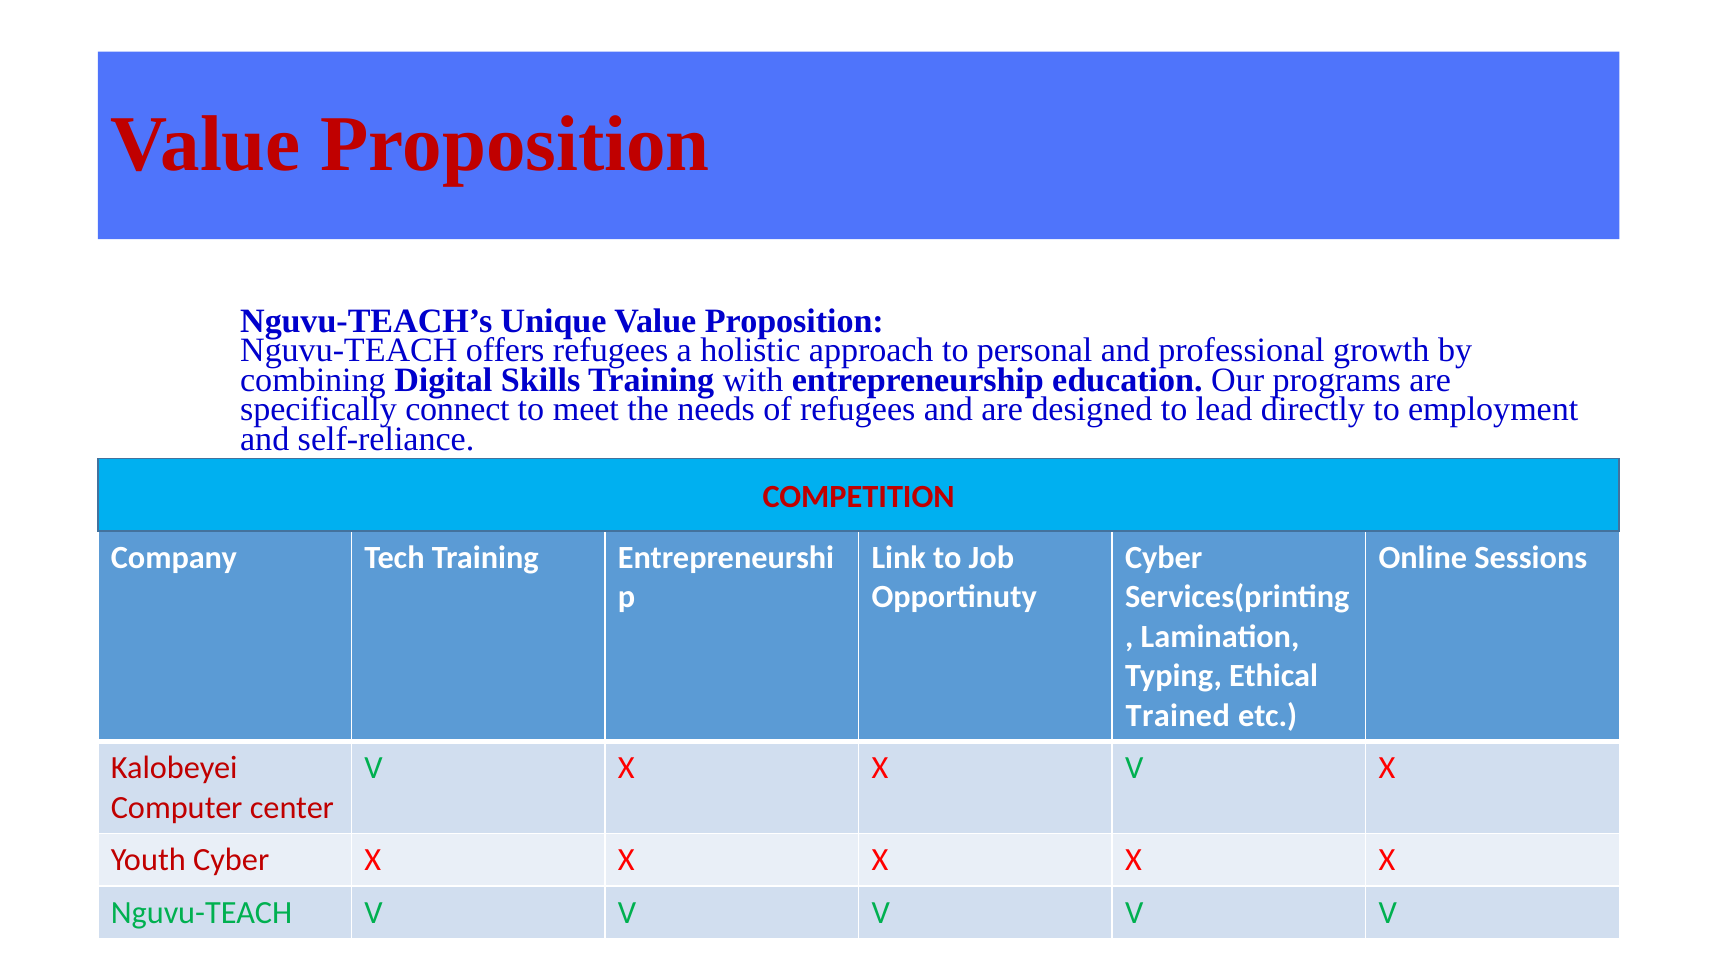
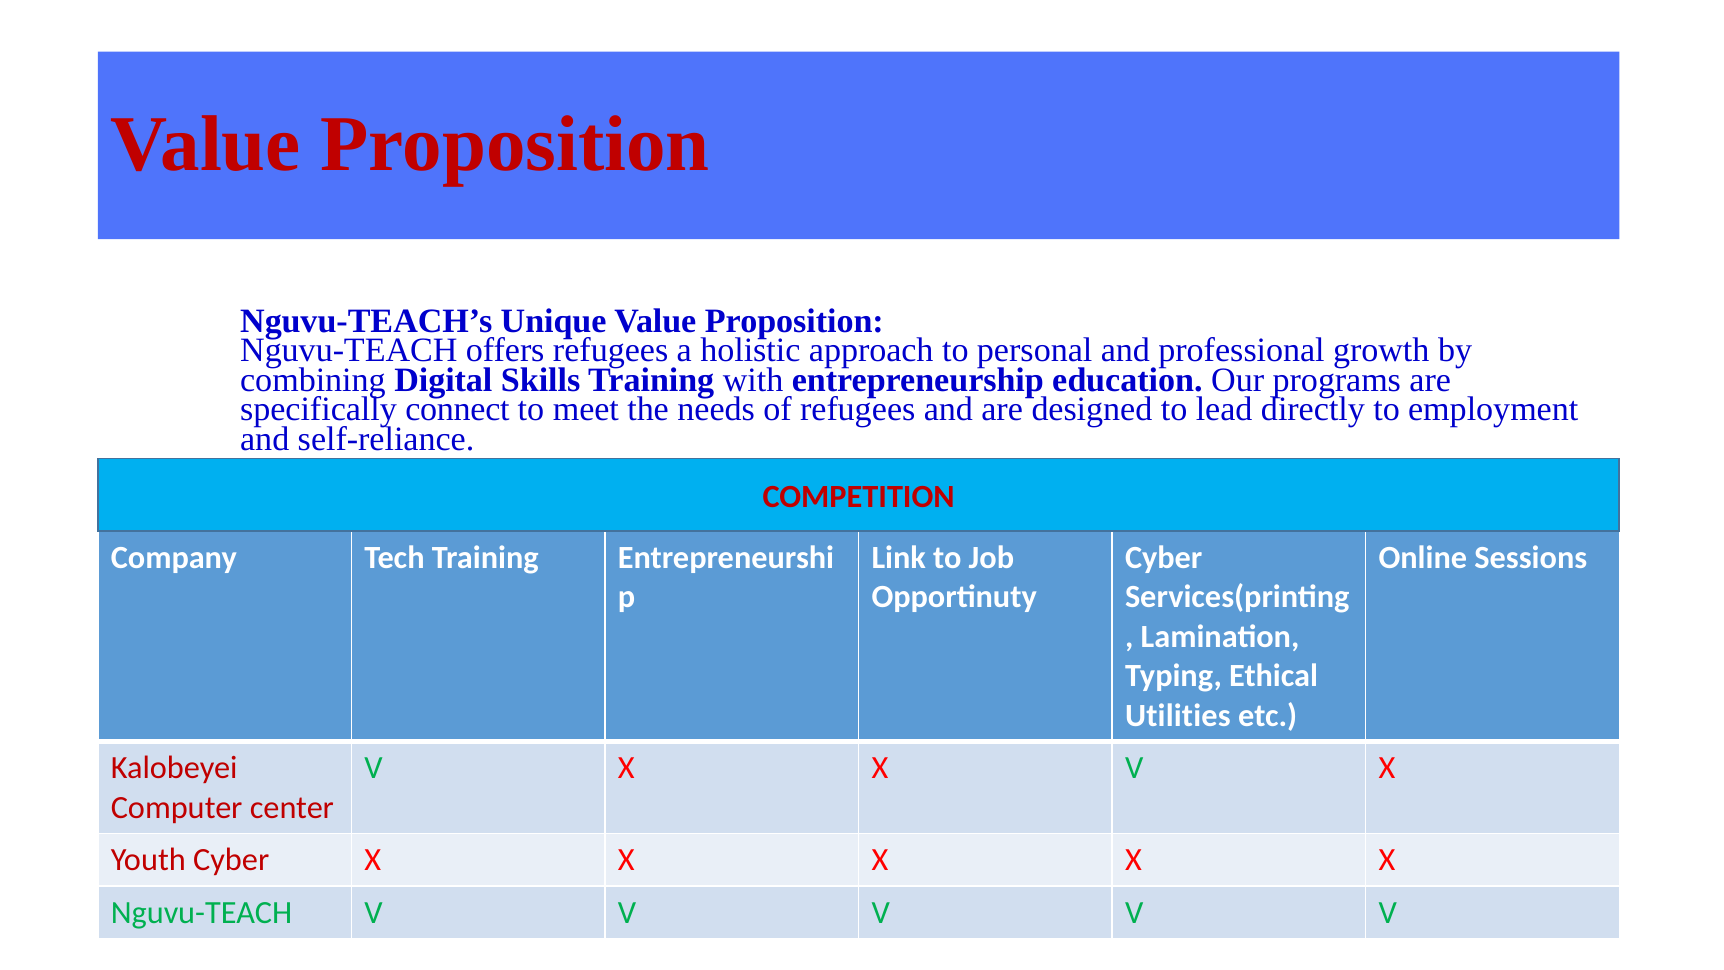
Trained: Trained -> Utilities
